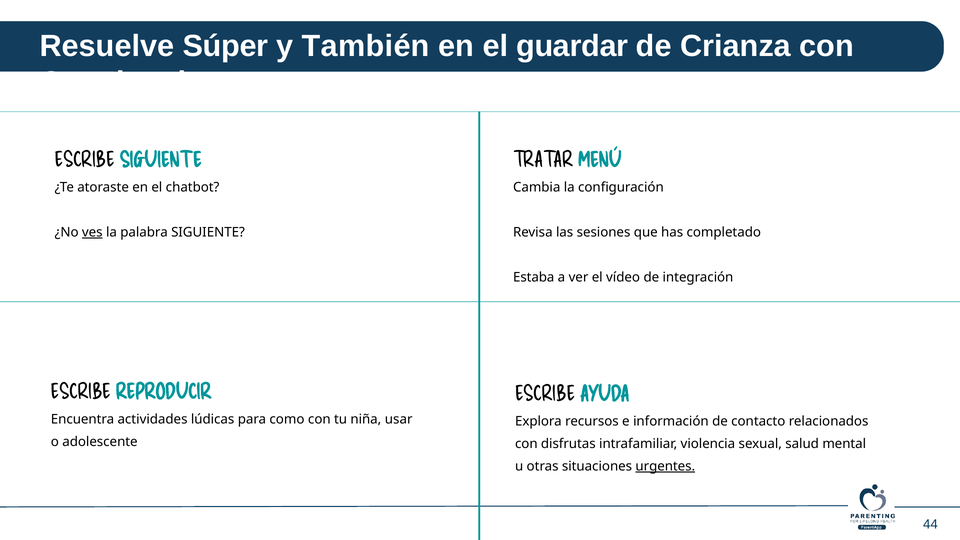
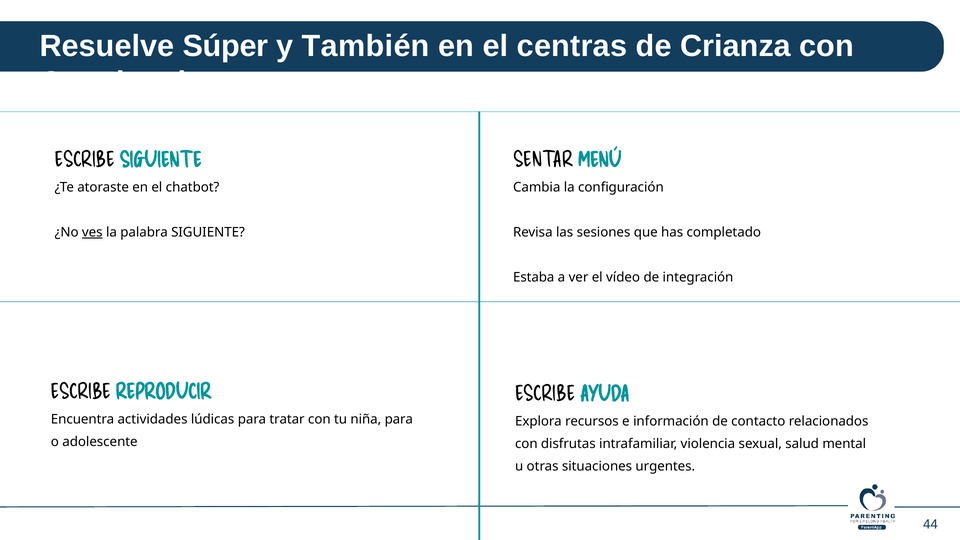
guardar: guardar -> centras
TRATAR: TRATAR -> SENTAR
como: como -> tratar
niña usar: usar -> para
urgentes underline: present -> none
